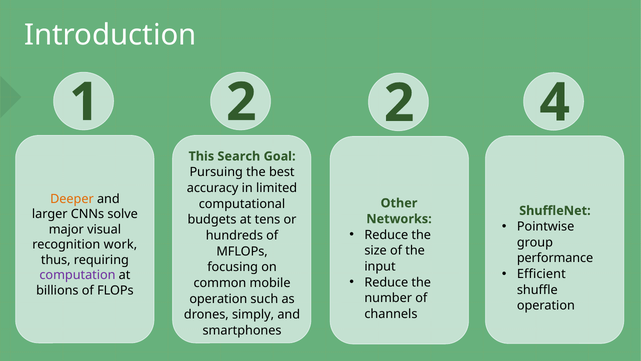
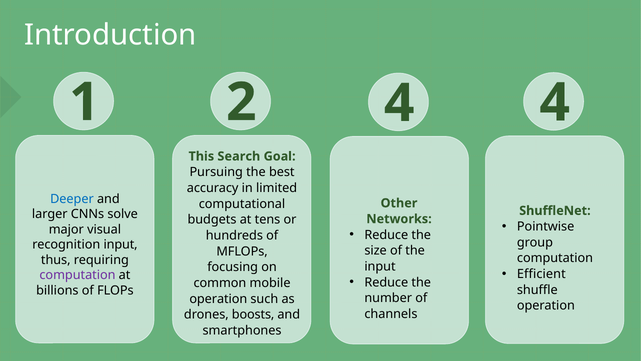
2 2: 2 -> 4
Deeper colour: orange -> blue
recognition work: work -> input
performance at (555, 258): performance -> computation
simply: simply -> boosts
